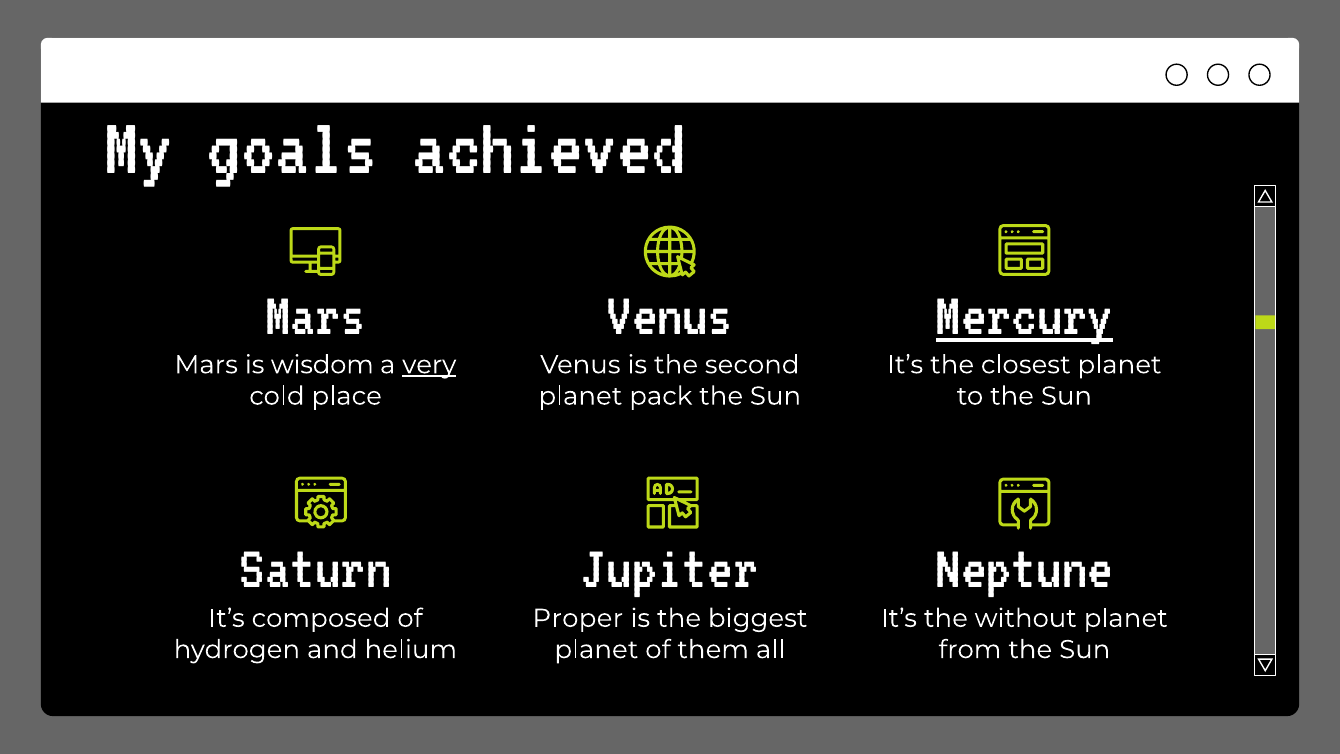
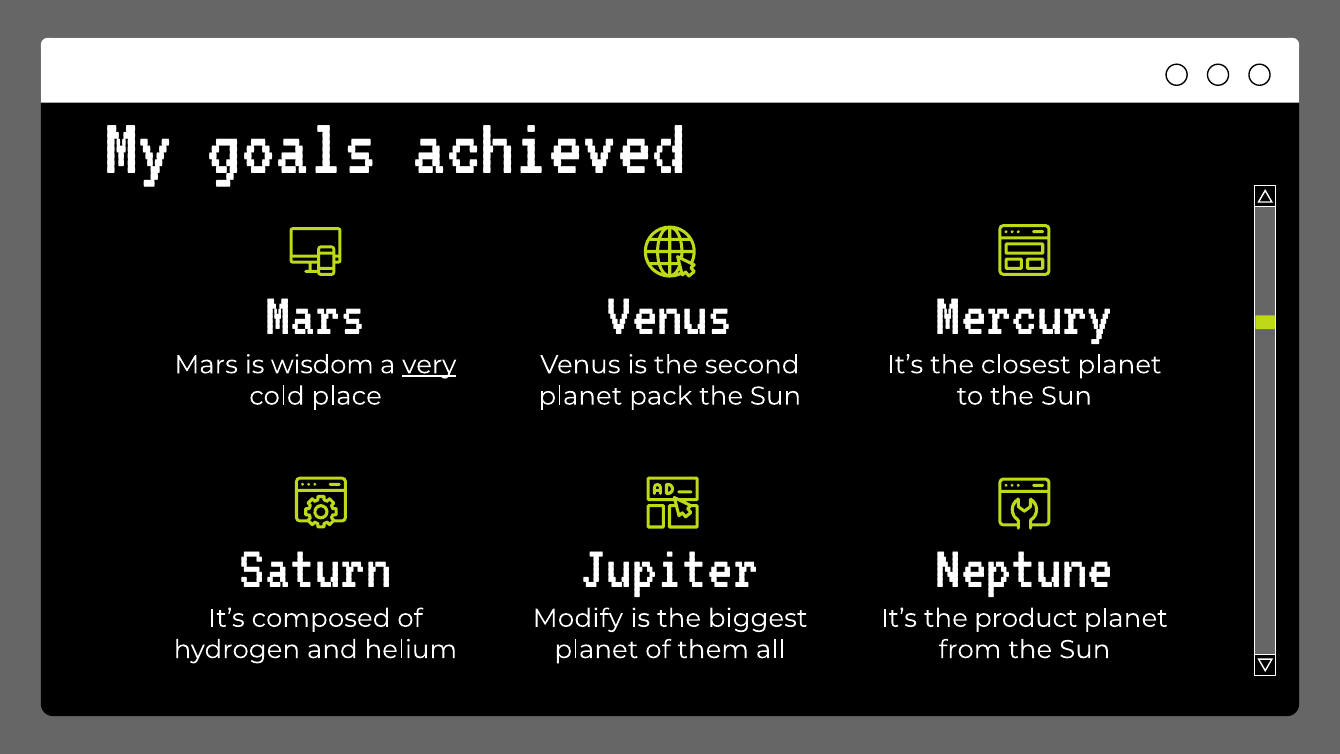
Mercury underline: present -> none
Proper: Proper -> Modify
without: without -> product
